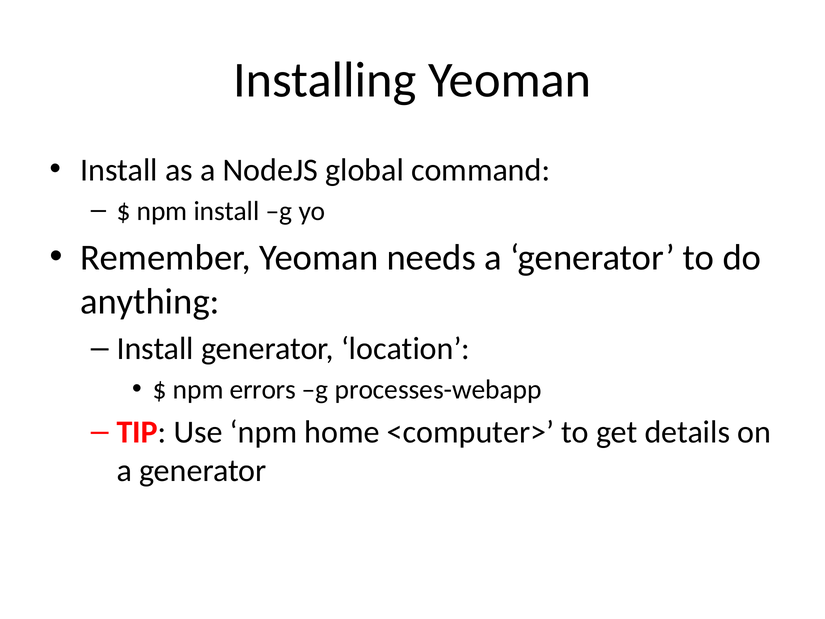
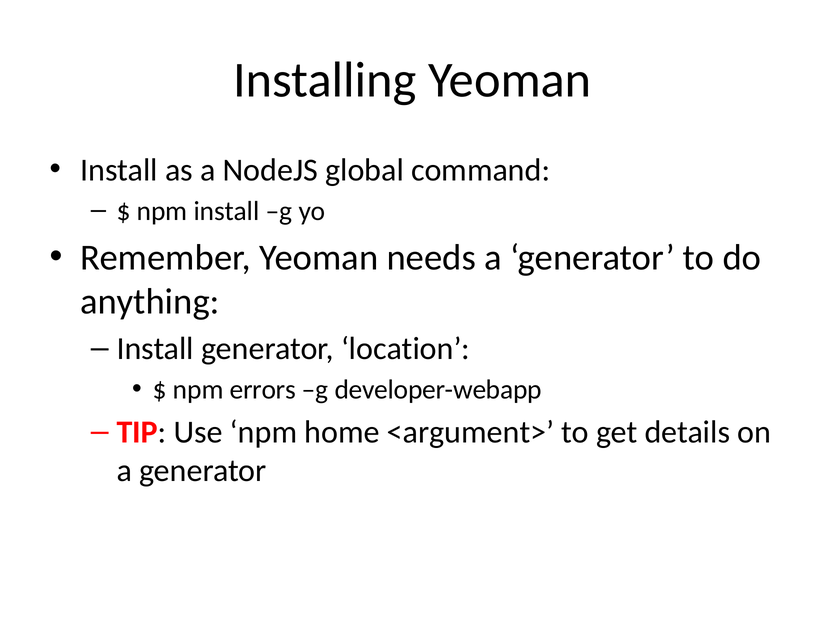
processes-webapp: processes-webapp -> developer-webapp
<computer>: <computer> -> <argument>
